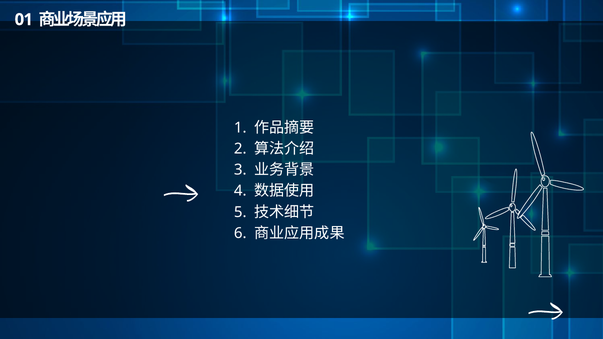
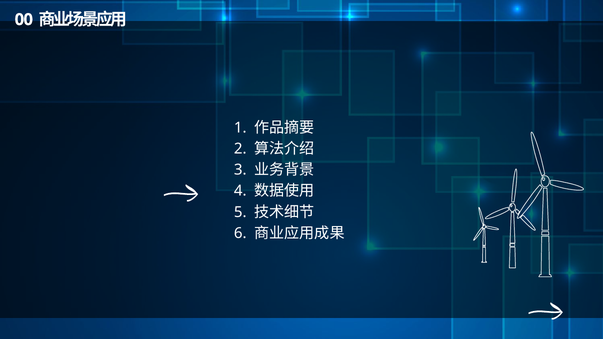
0 1: 1 -> 0
